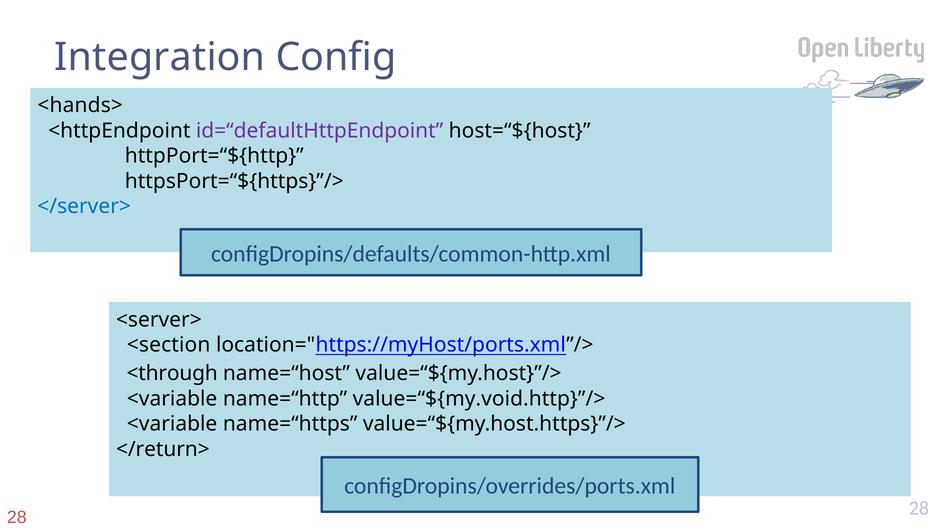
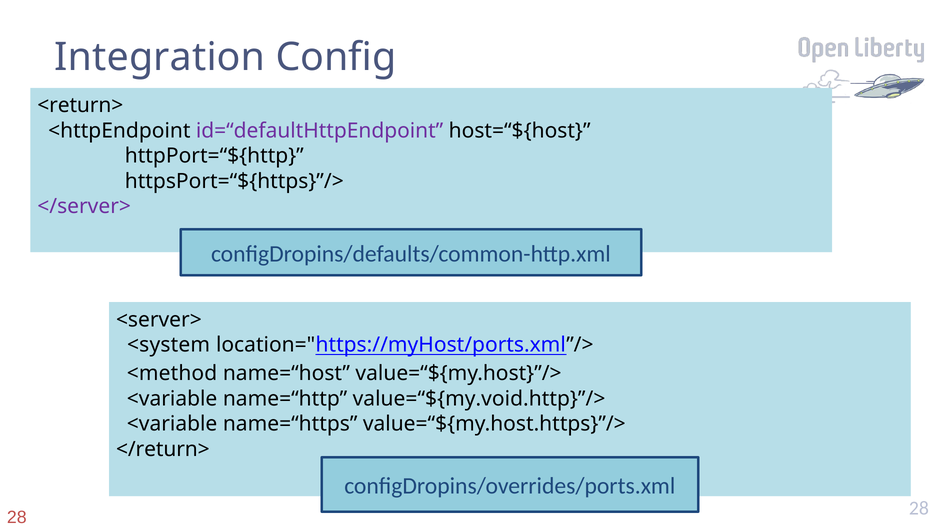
<hands>: <hands> -> <return>
</server> colour: blue -> purple
<section: <section -> <system
<through: <through -> <method
